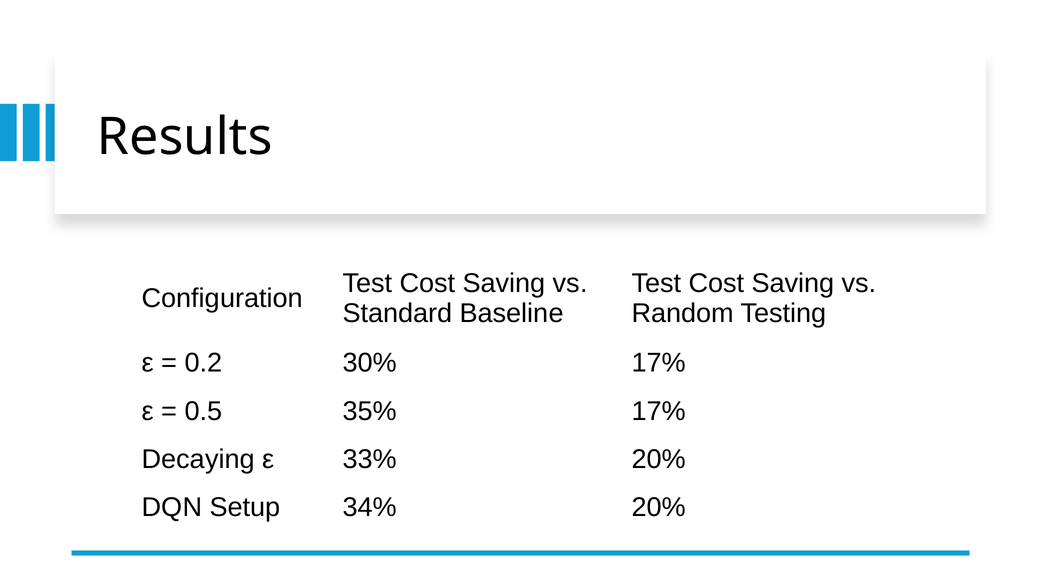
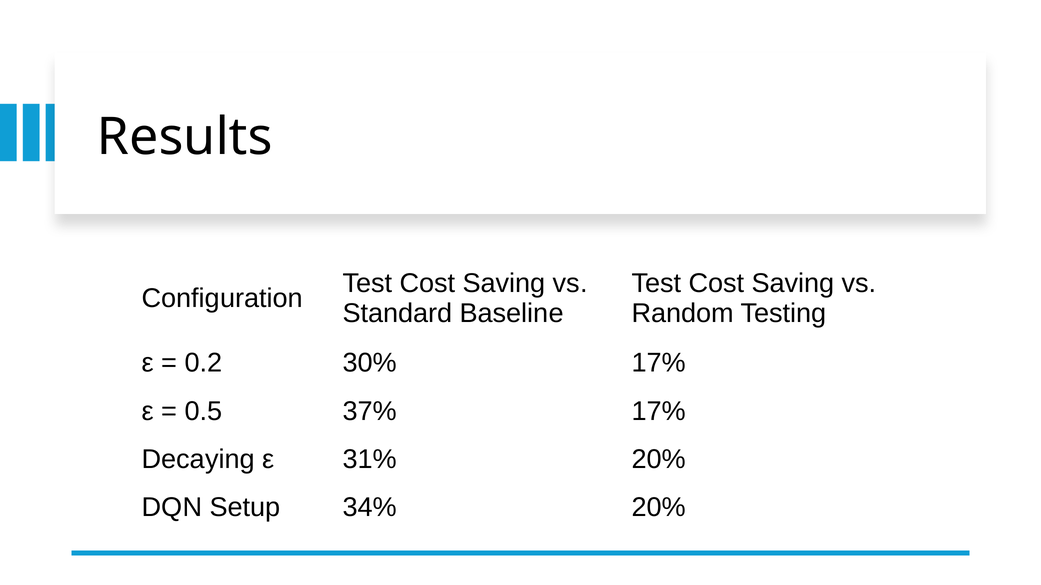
35%: 35% -> 37%
33%: 33% -> 31%
